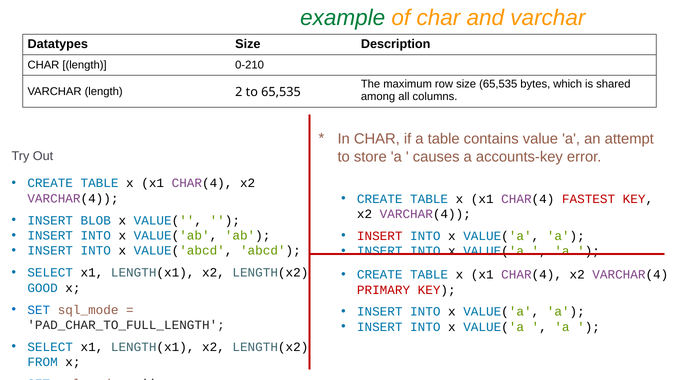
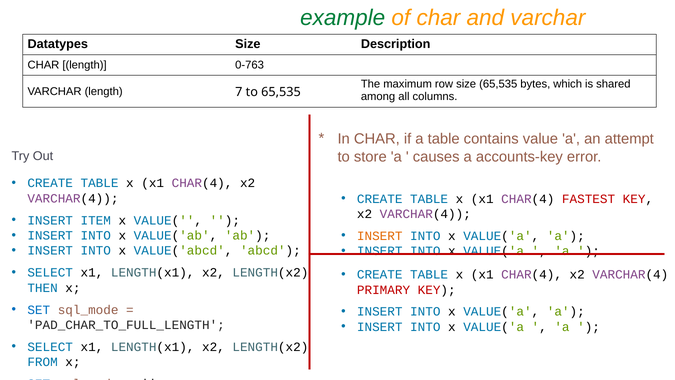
0-210: 0-210 -> 0-763
2: 2 -> 7
BLOB: BLOB -> ITEM
INSERT at (380, 236) colour: red -> orange
GOOD: GOOD -> THEN
